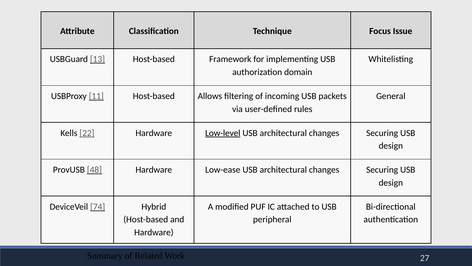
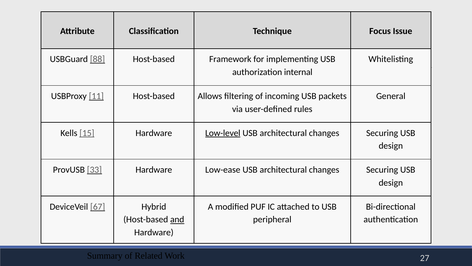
13: 13 -> 88
domain: domain -> internal
22: 22 -> 15
48: 48 -> 33
74: 74 -> 67
and underline: none -> present
